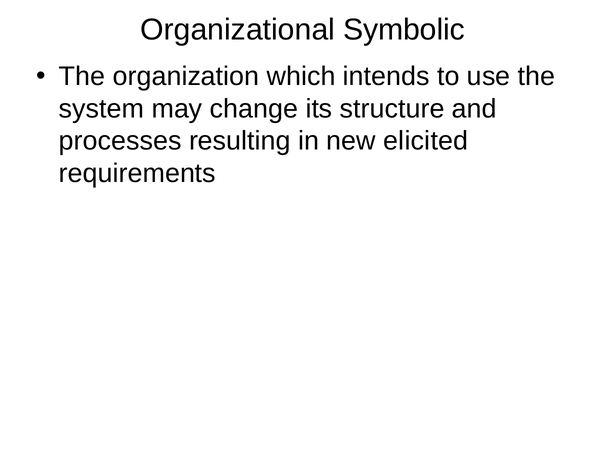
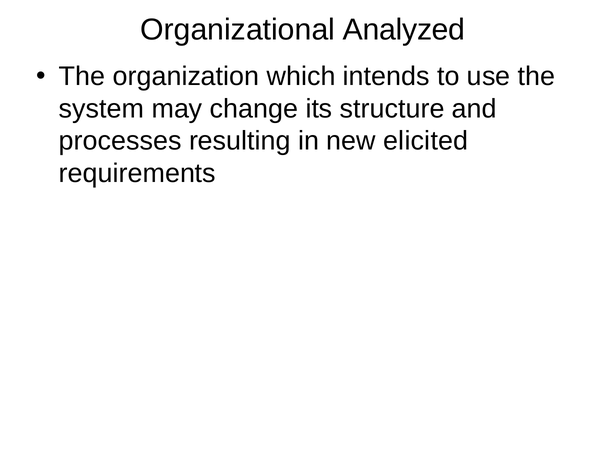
Symbolic: Symbolic -> Analyzed
